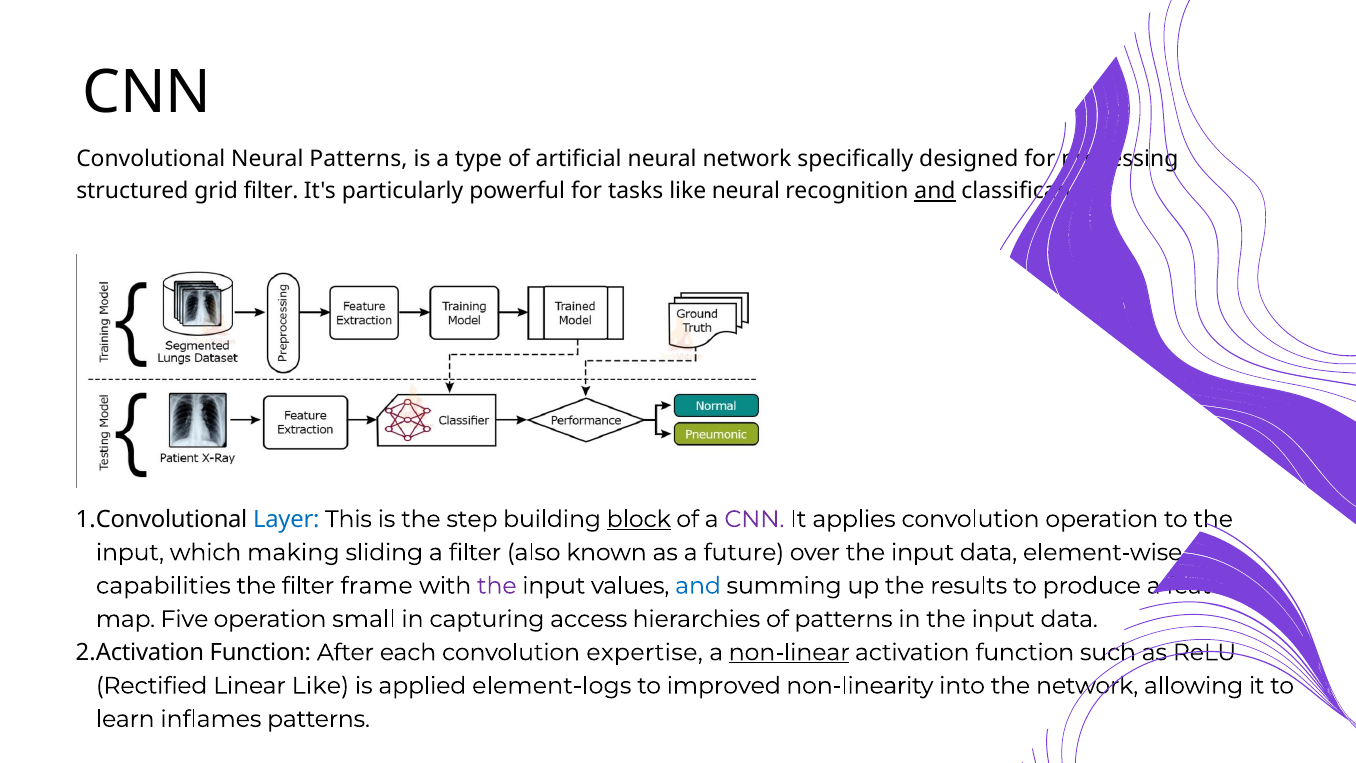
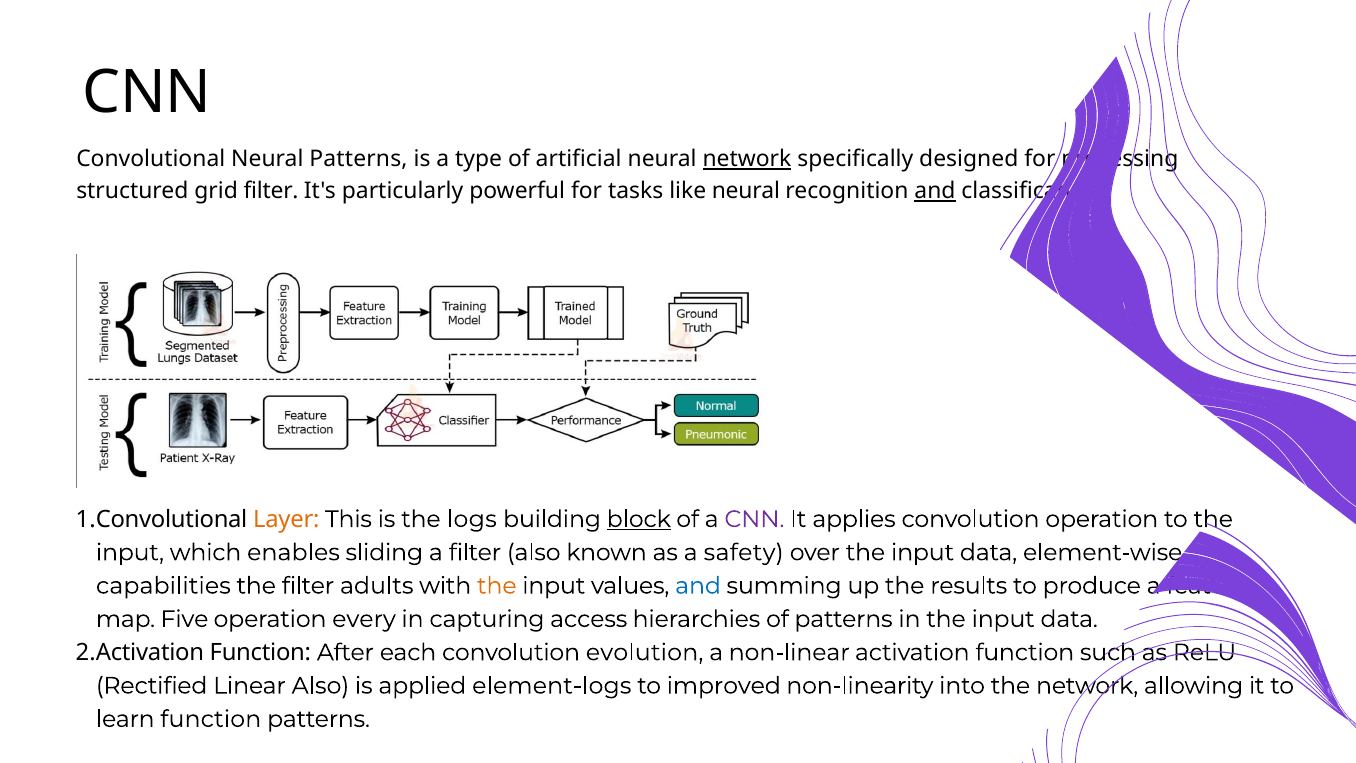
network at (747, 159) underline: none -> present
Layer colour: blue -> orange
step: step -> logs
making: making -> enables
future: future -> safety
frame: frame -> adults
the at (497, 586) colour: purple -> orange
small: small -> every
expertise: expertise -> evolution
non-linear underline: present -> none
Linear Like: Like -> Also
learn inflames: inflames -> function
